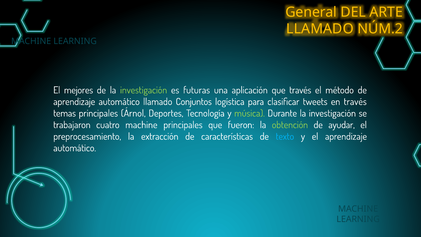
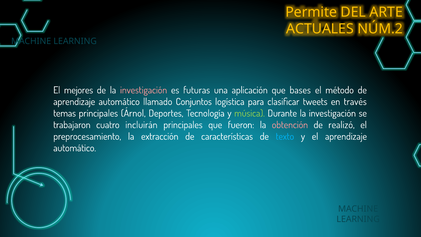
General: General -> Permite
LLAMADO at (320, 29): LLAMADO -> ACTUALES
investigación at (144, 90) colour: light green -> pink
que través: través -> bases
cuatro machine: machine -> incluirán
obtención colour: light green -> pink
ayudar: ayudar -> realizó
